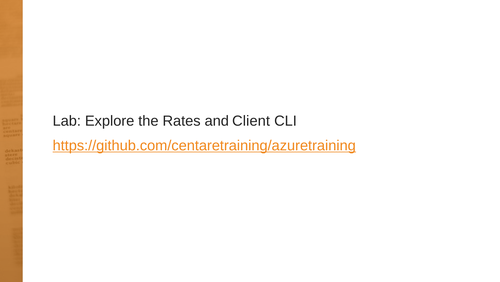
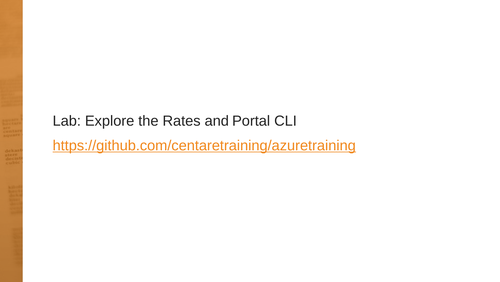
Client: Client -> Portal
